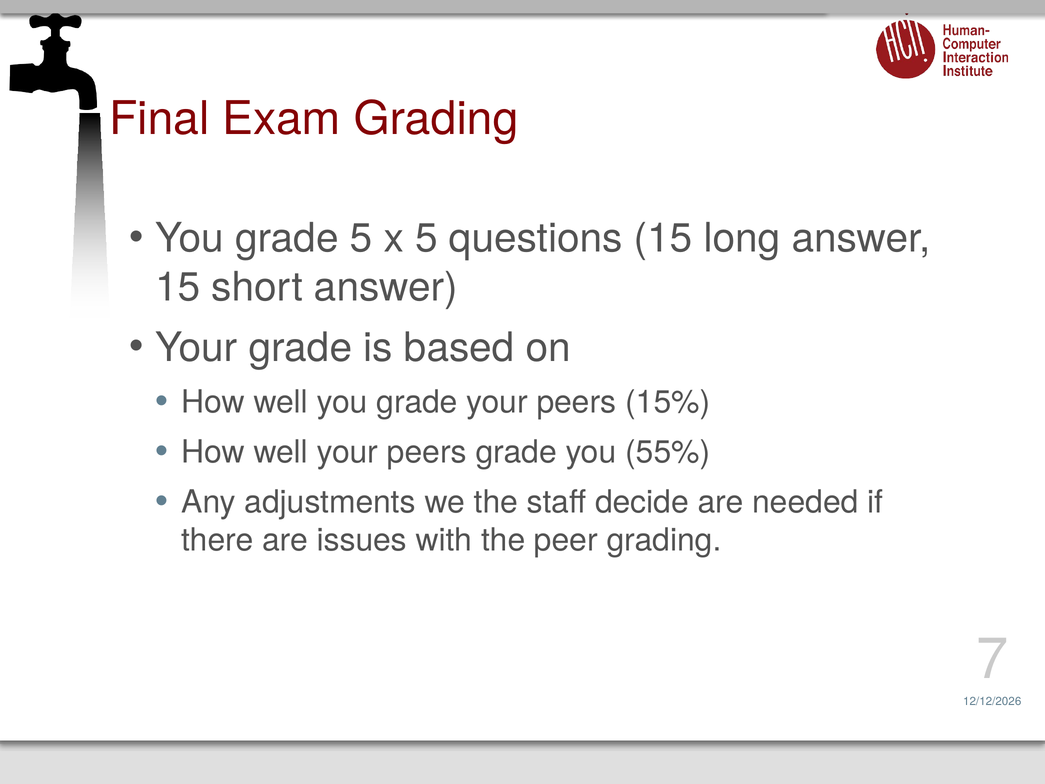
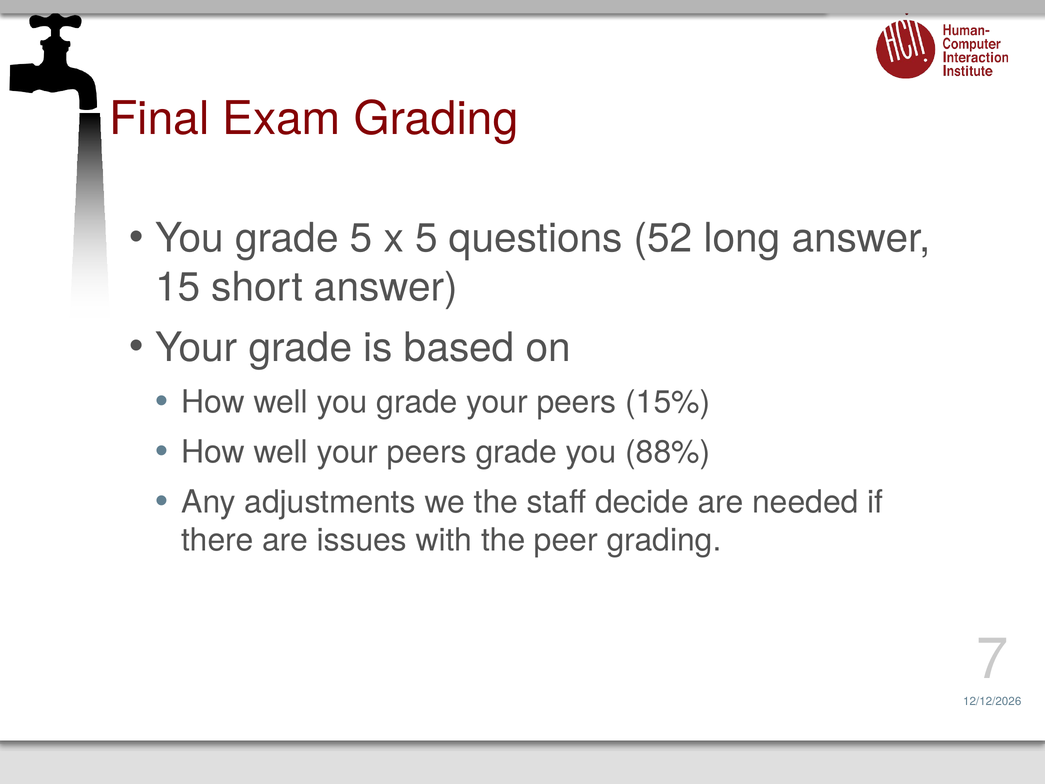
questions 15: 15 -> 52
55%: 55% -> 88%
